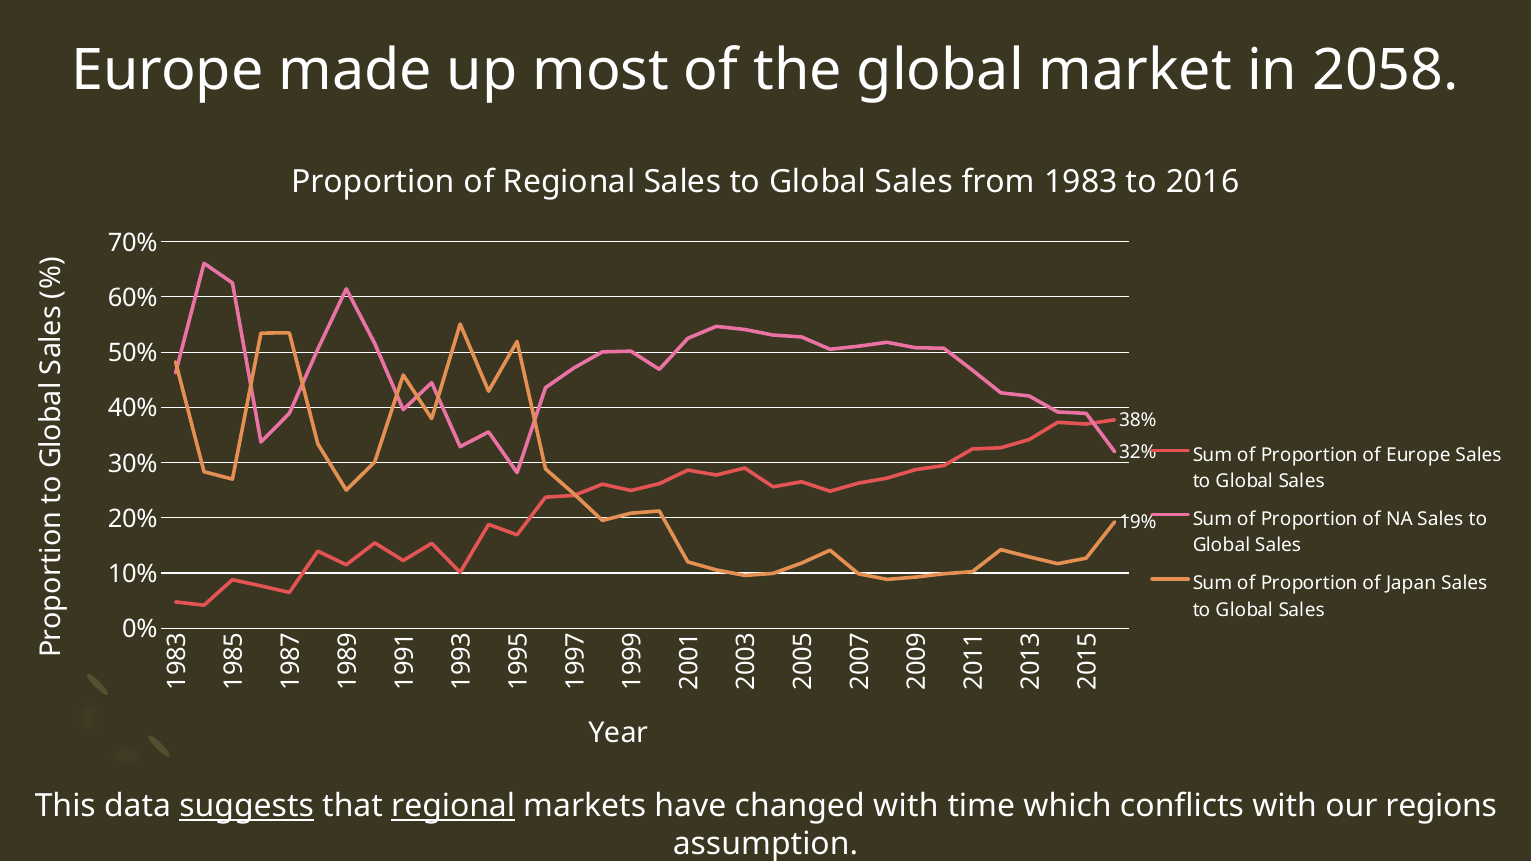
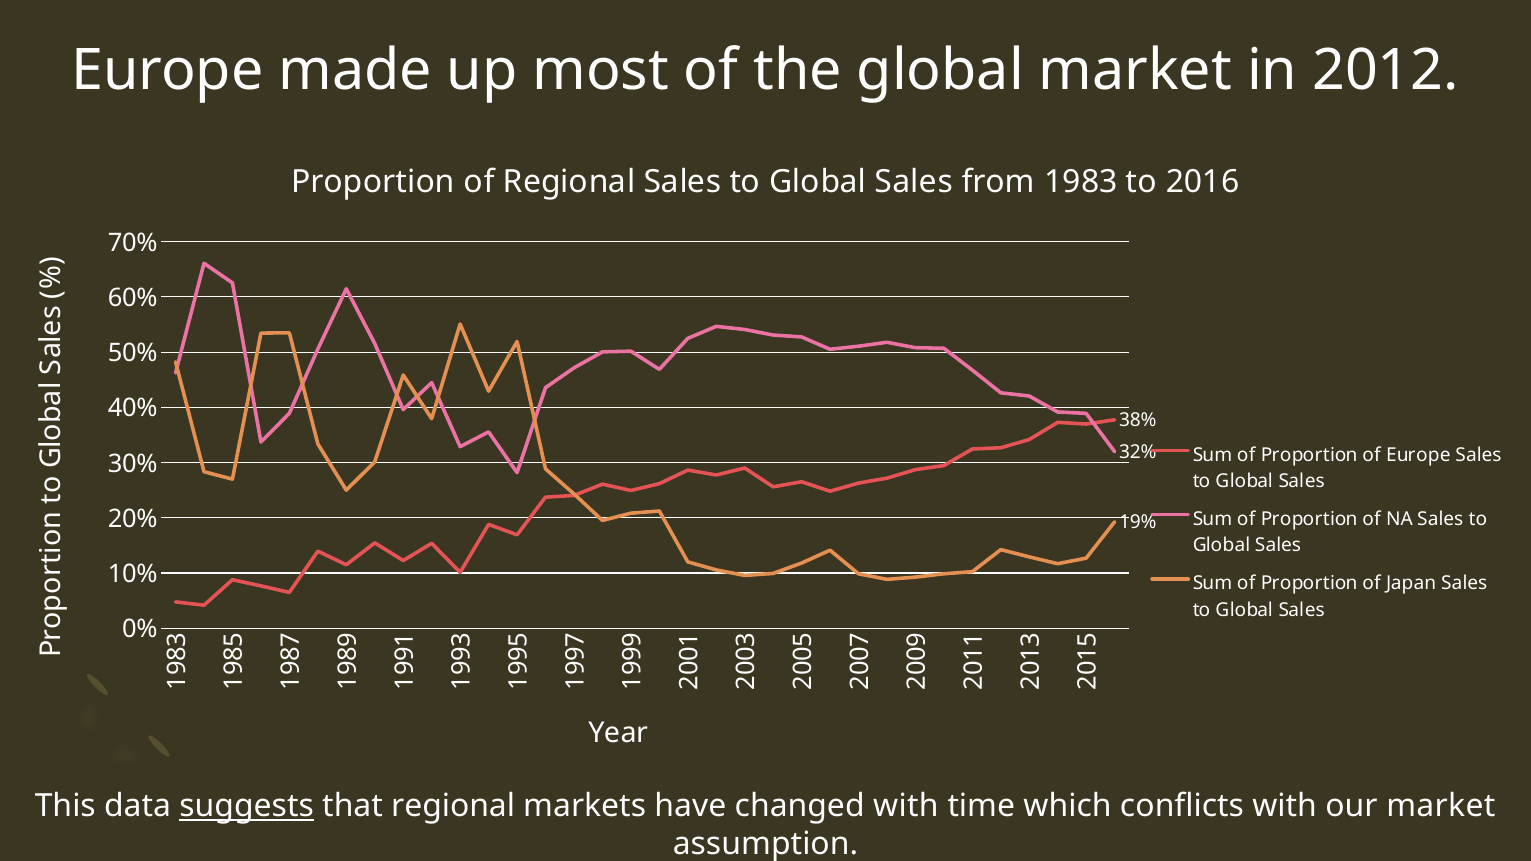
2058: 2058 -> 2012
regional at (453, 806) underline: present -> none
our regions: regions -> market
